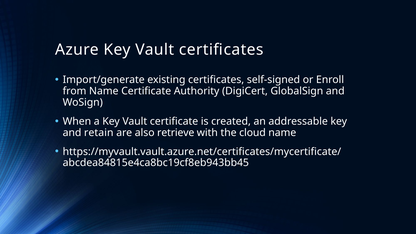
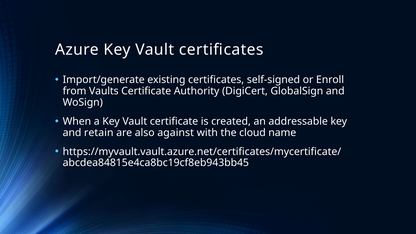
from Name: Name -> Vaults
retrieve: retrieve -> against
